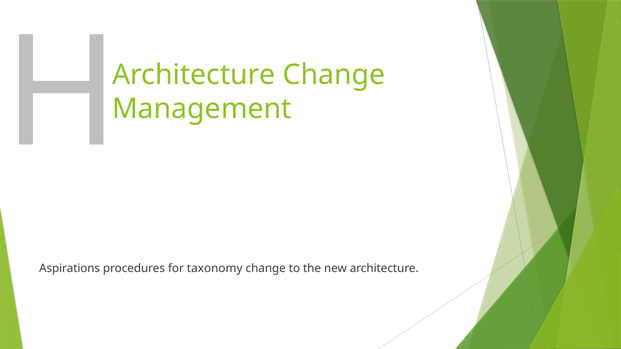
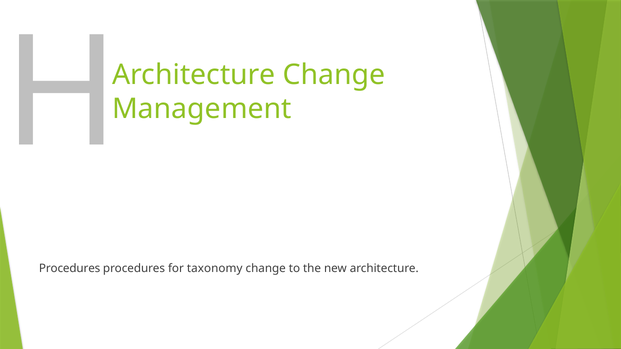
Aspirations at (70, 269): Aspirations -> Procedures
